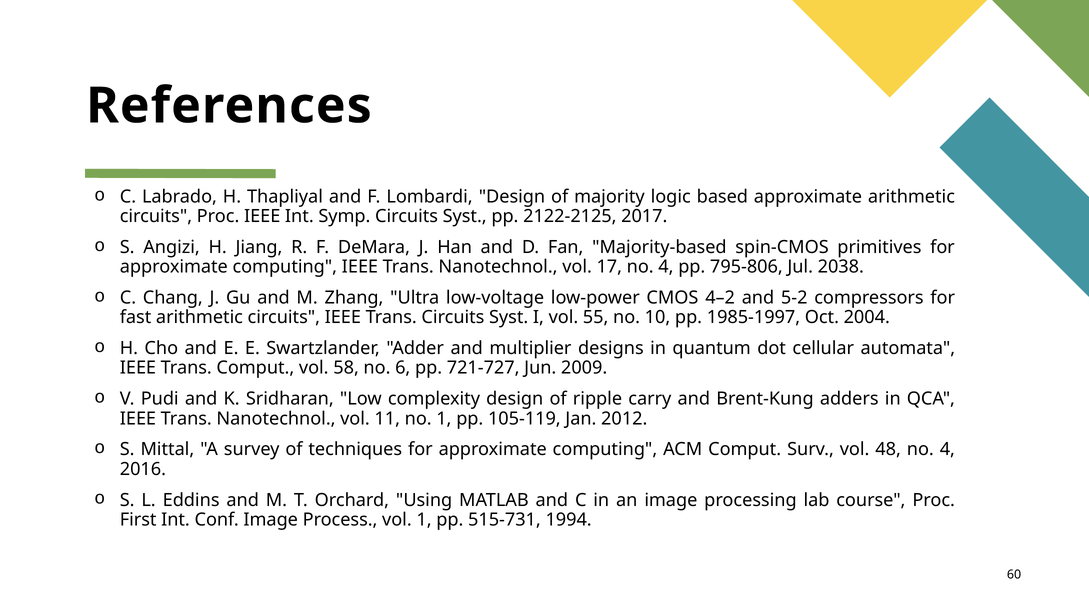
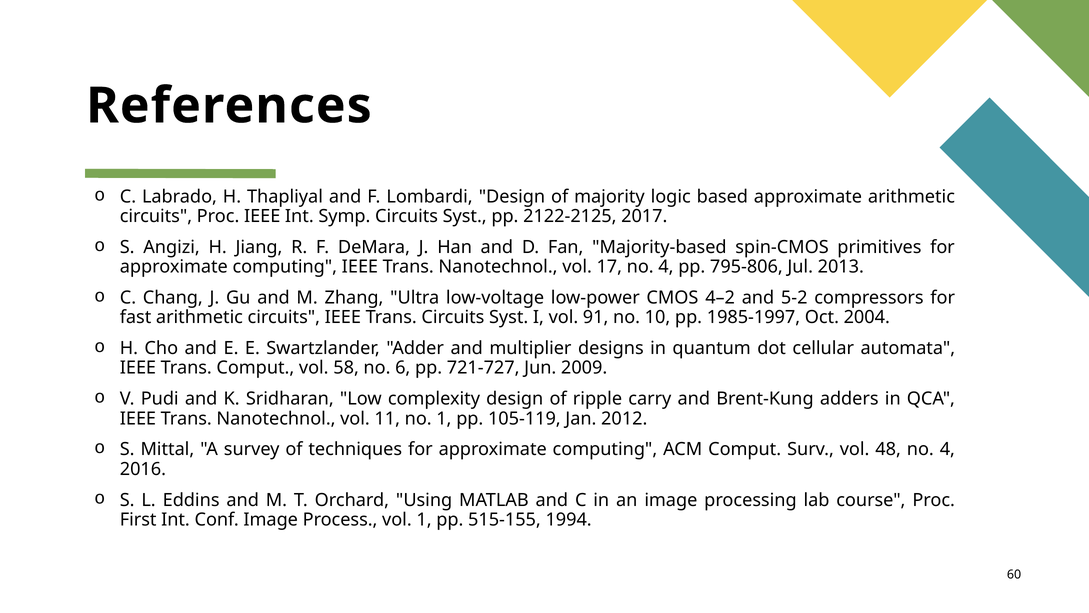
2038: 2038 -> 2013
55: 55 -> 91
515-731: 515-731 -> 515-155
